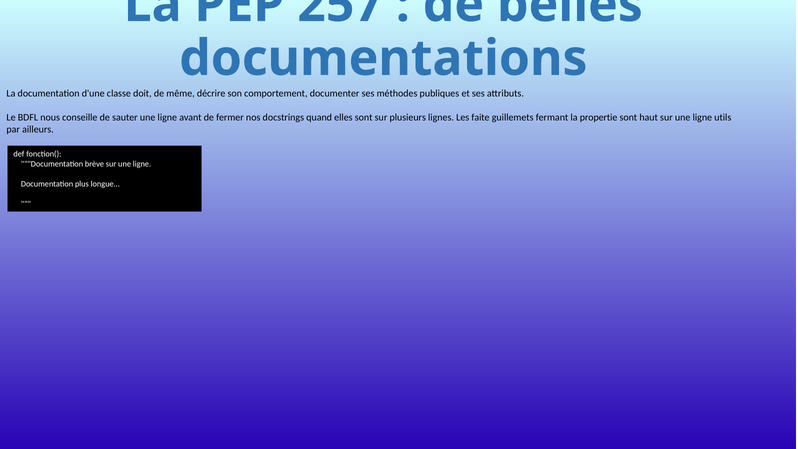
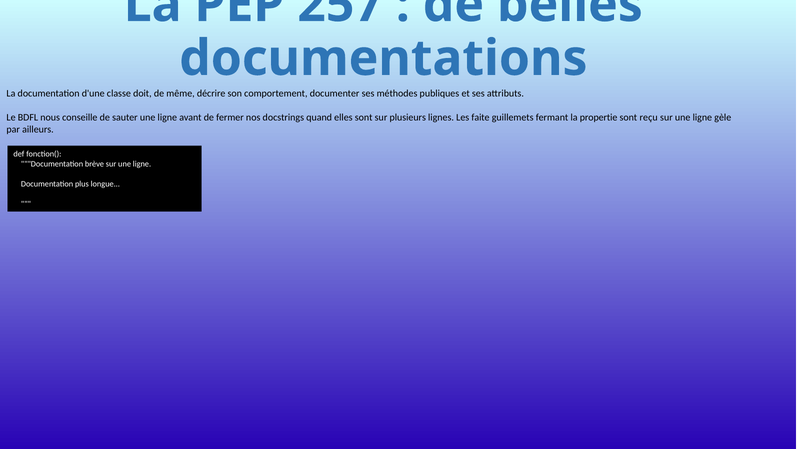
haut: haut -> reçu
utils: utils -> gèle
